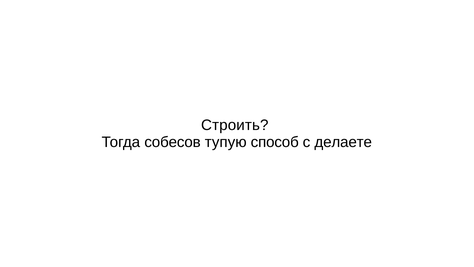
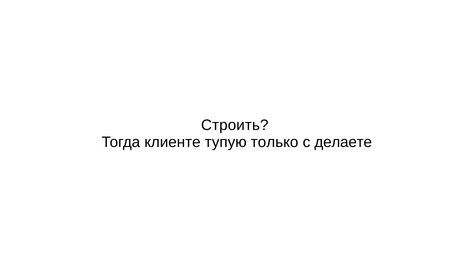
собесов: собесов -> клиенте
способ: способ -> только
